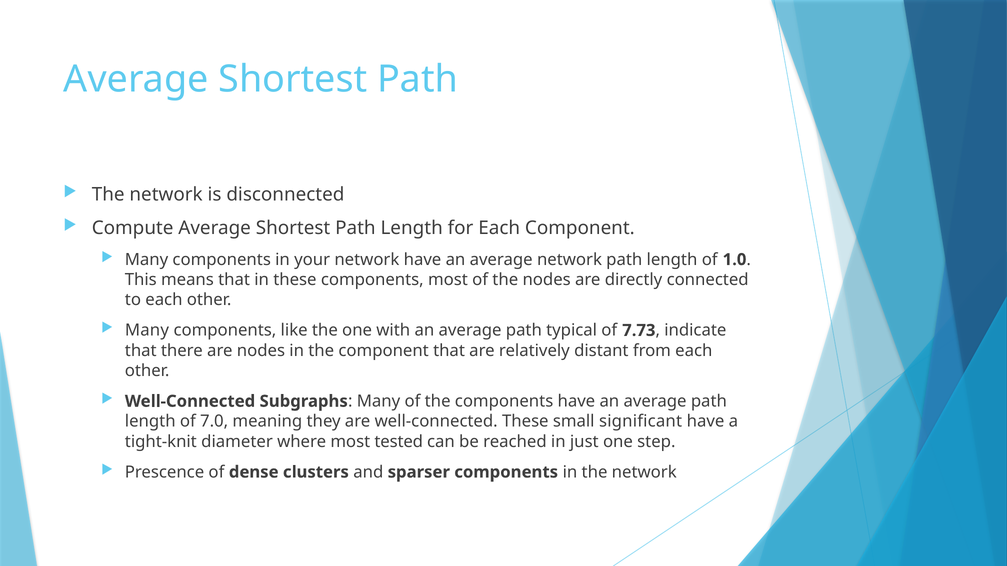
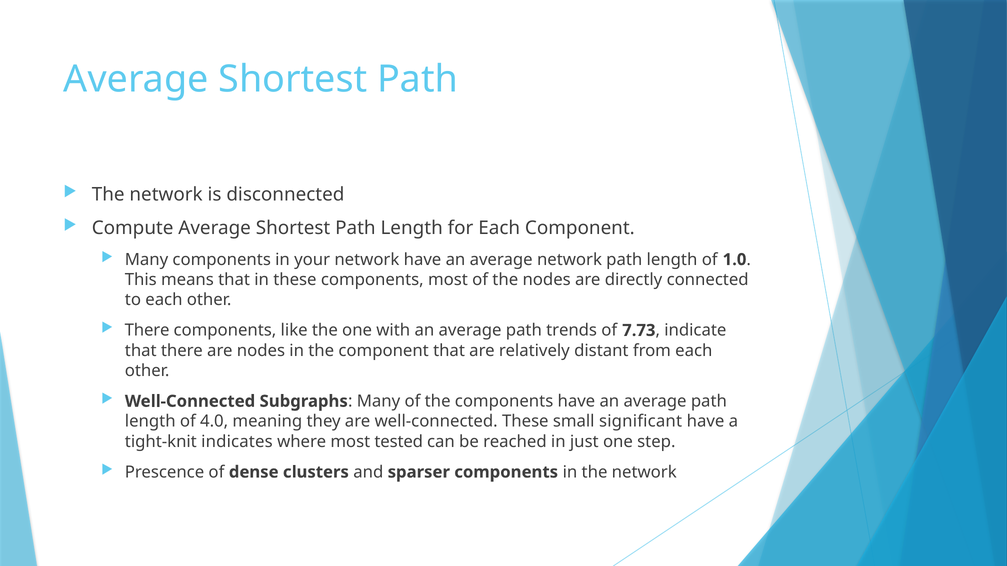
Many at (147, 331): Many -> There
typical: typical -> trends
7.0: 7.0 -> 4.0
diameter: diameter -> indicates
